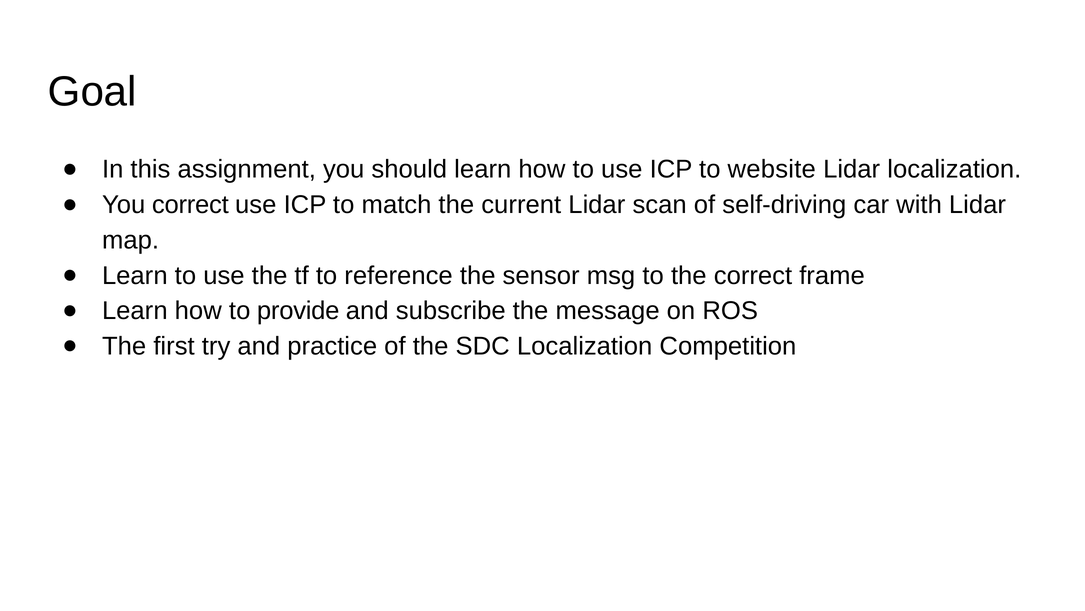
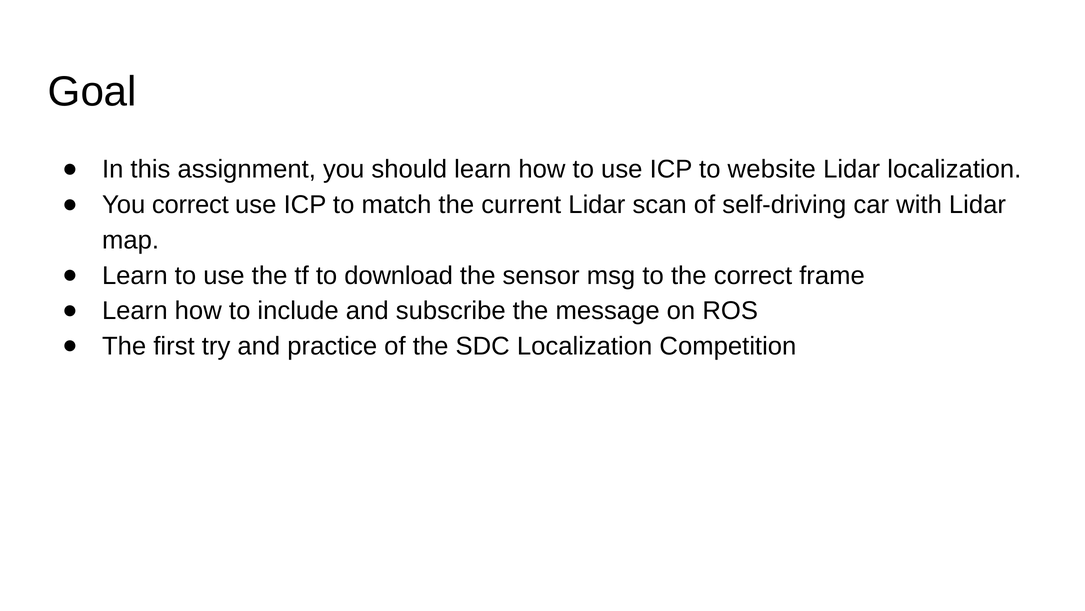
reference: reference -> download
provide: provide -> include
